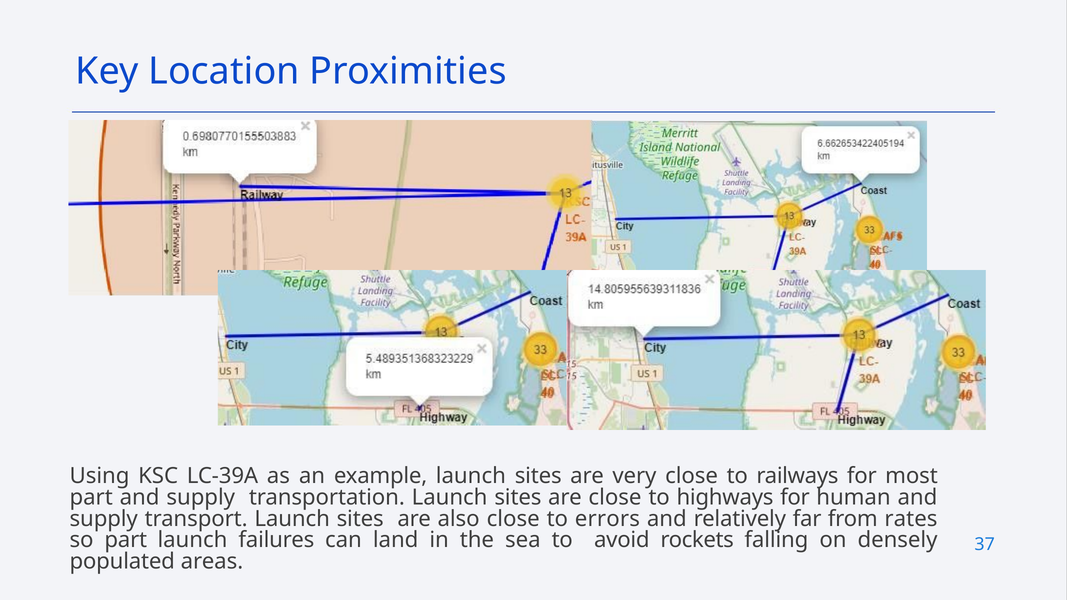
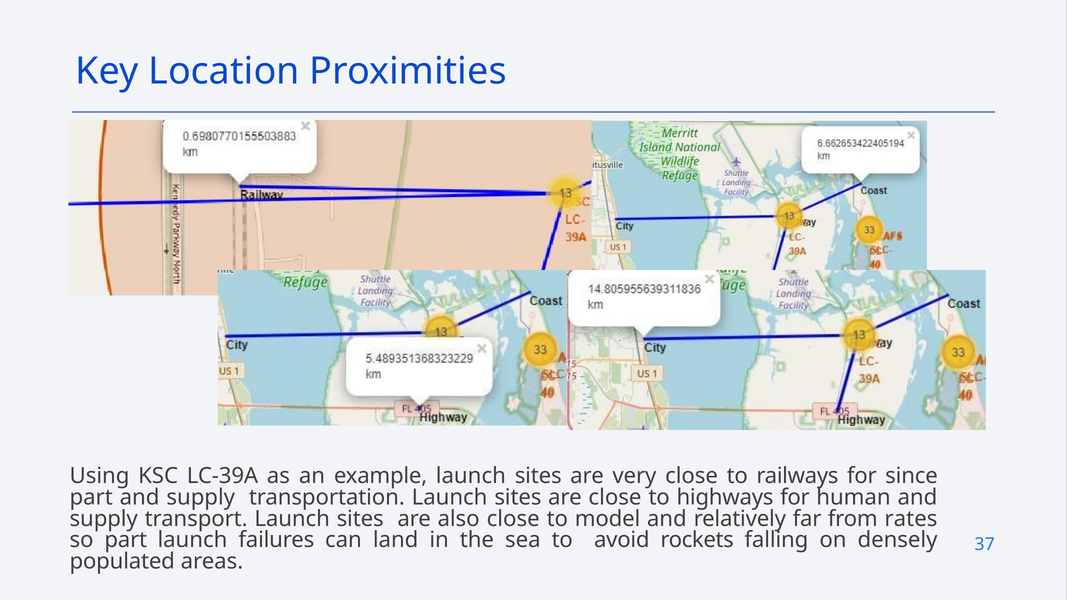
most: most -> since
errors: errors -> model
